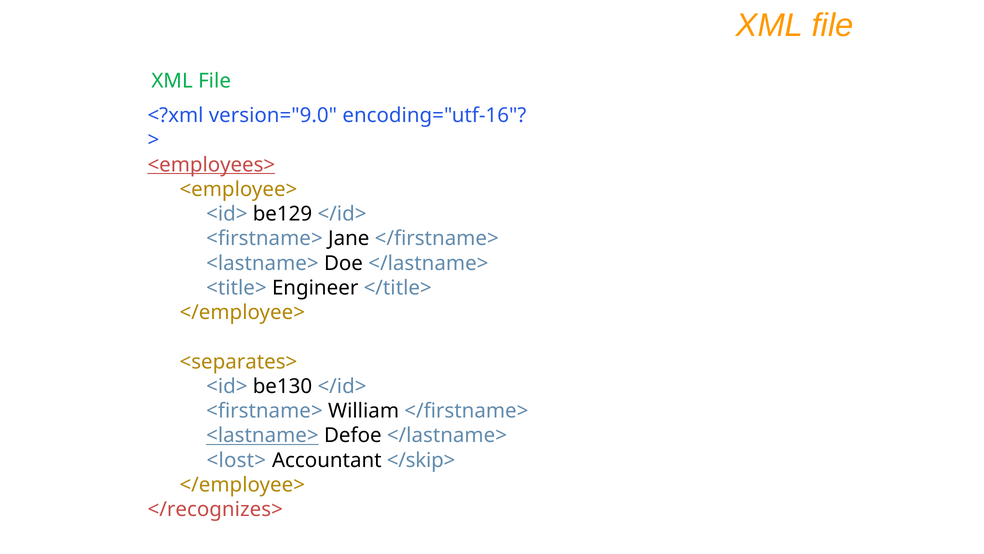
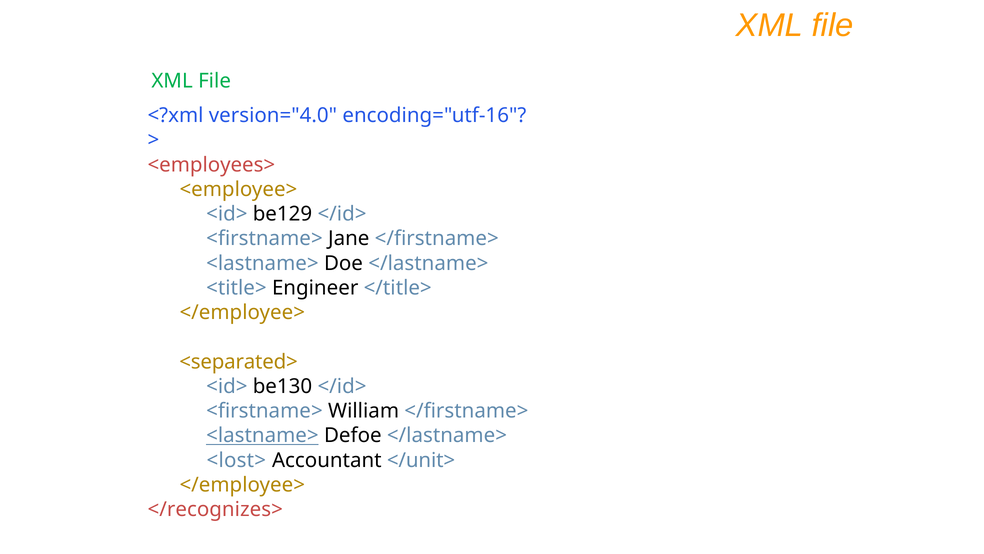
version="9.0: version="9.0 -> version="4.0
<employees> underline: present -> none
<separates>: <separates> -> <separated>
</skip>: </skip> -> </unit>
